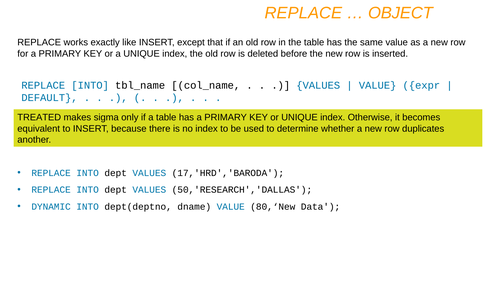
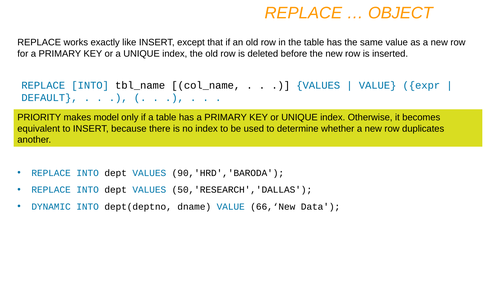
TREATED: TREATED -> PRIORITY
sigma: sigma -> model
17,'HRD','BARODA: 17,'HRD','BARODA -> 90,'HRD','BARODA
80,‘New: 80,‘New -> 66,‘New
